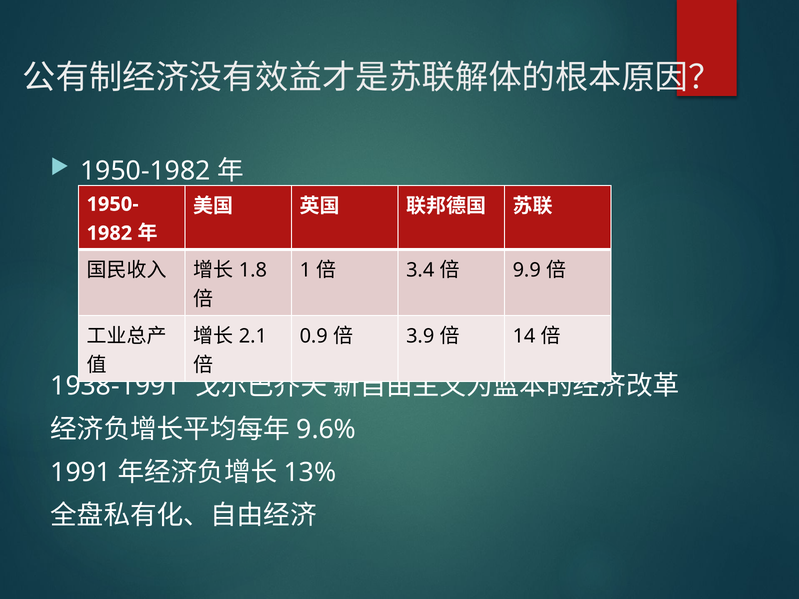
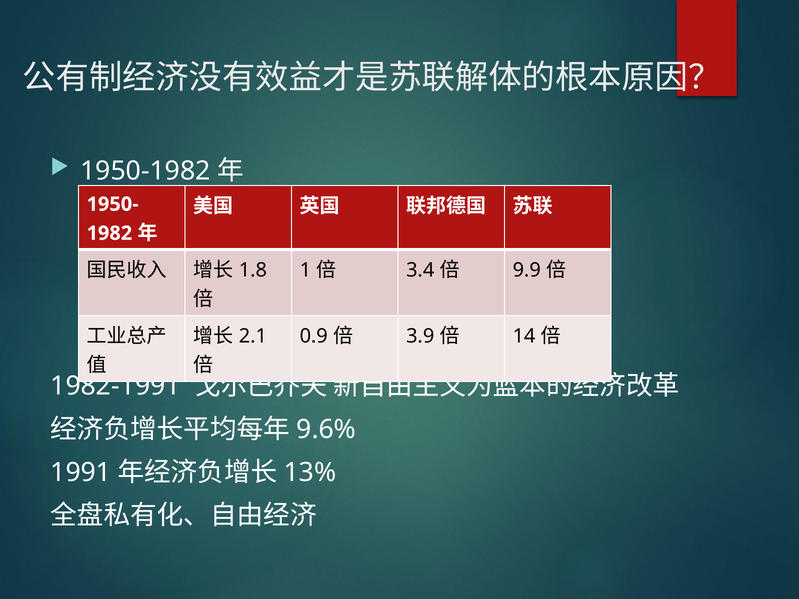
1938-1991: 1938-1991 -> 1982-1991
